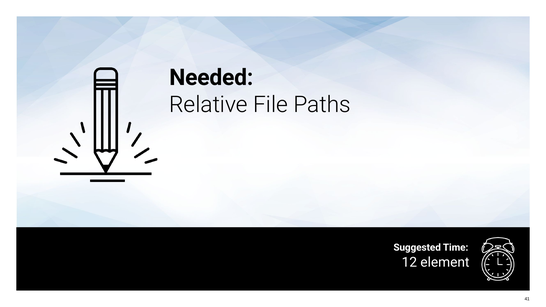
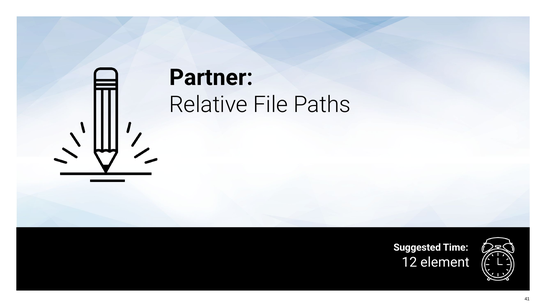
Needed: Needed -> Partner
